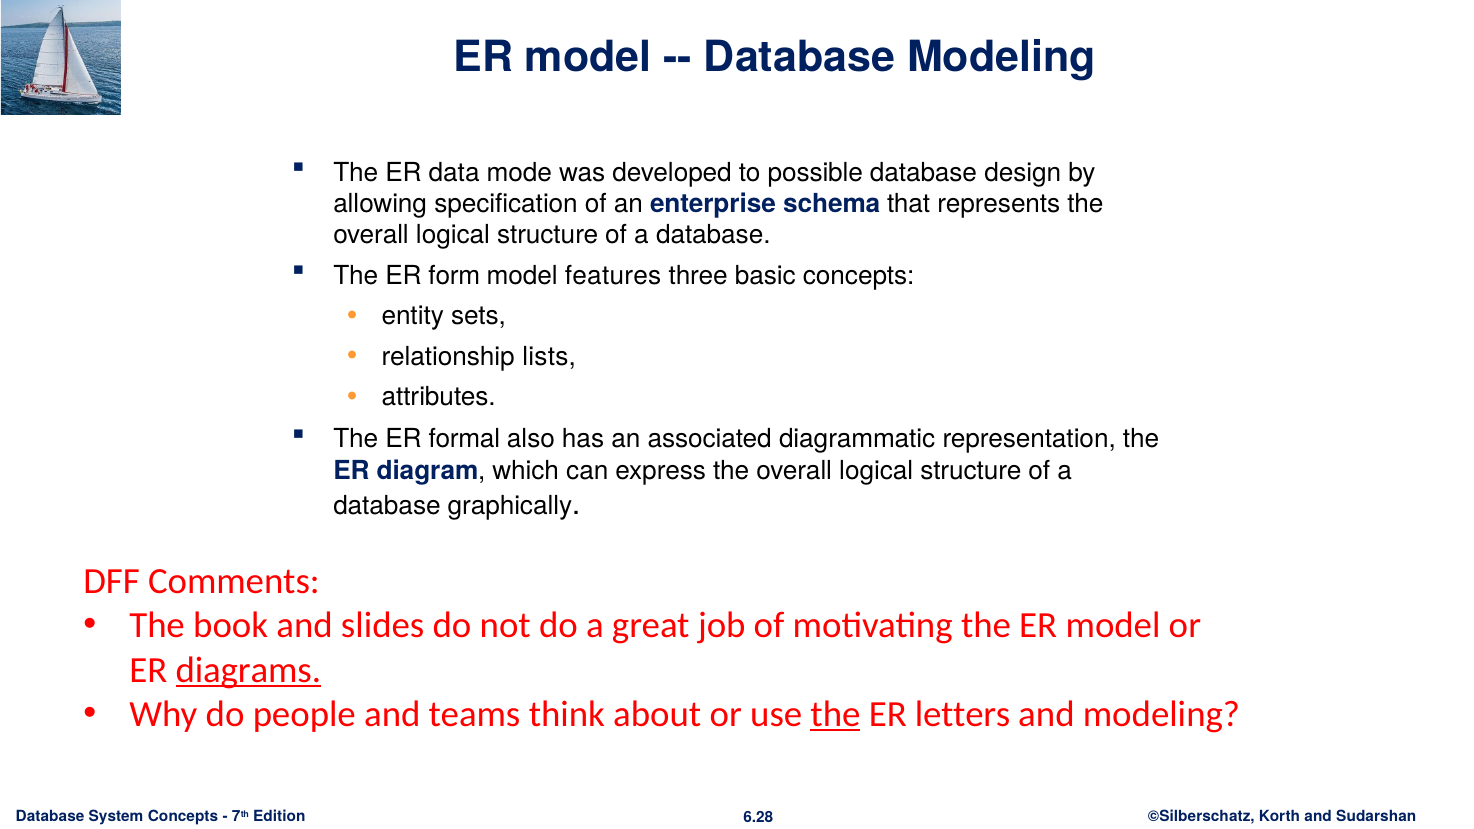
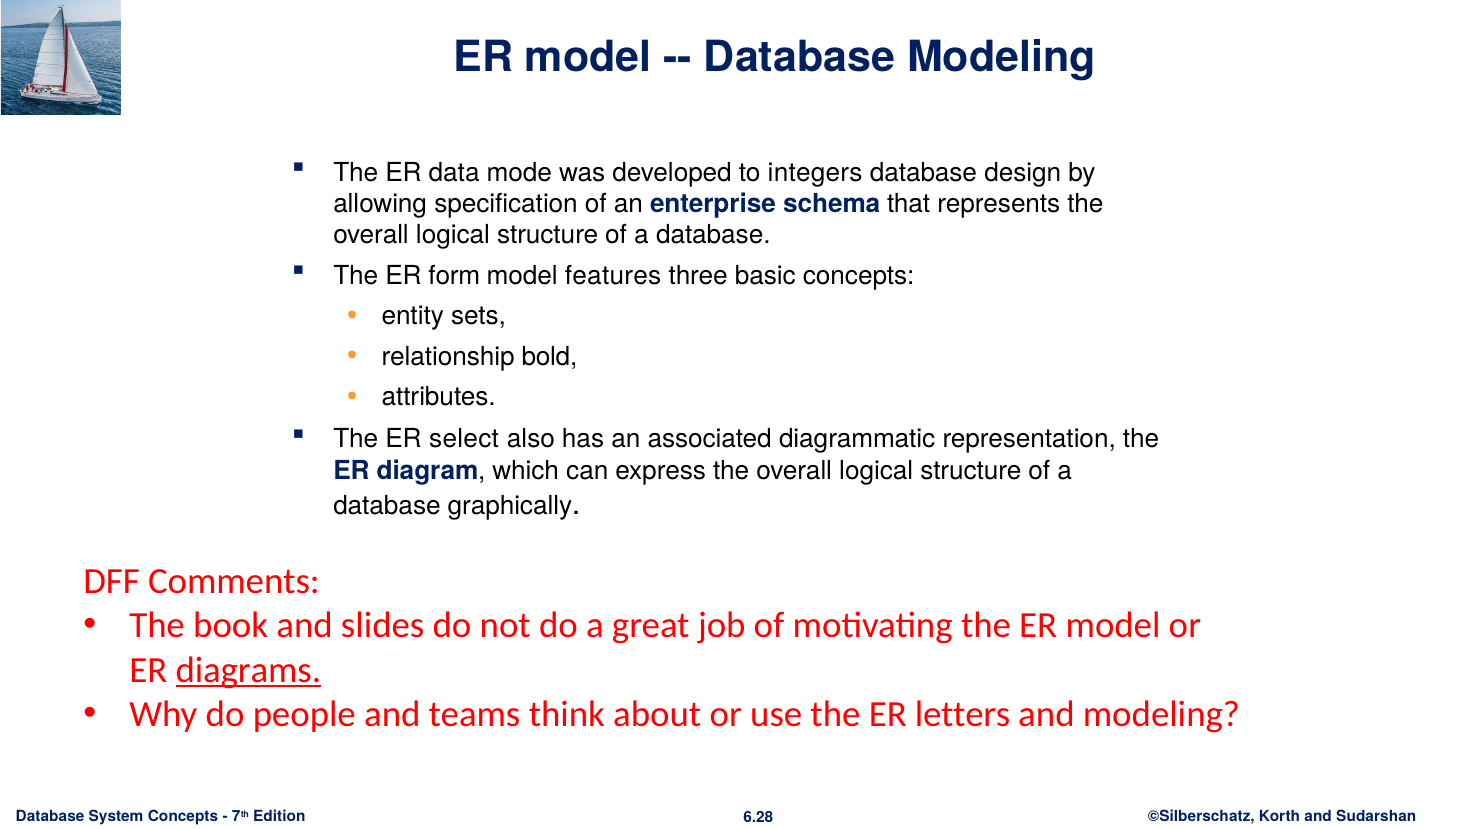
possible: possible -> integers
lists: lists -> bold
formal: formal -> select
the at (835, 714) underline: present -> none
